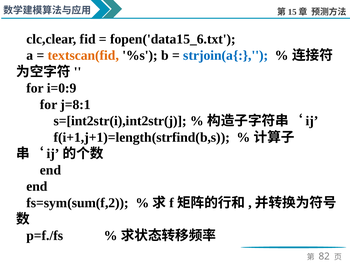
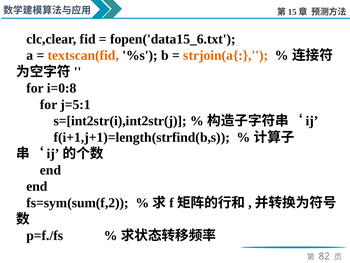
strjoin(a{ colour: blue -> orange
i=0:9: i=0:9 -> i=0:8
j=8:1: j=8:1 -> j=5:1
